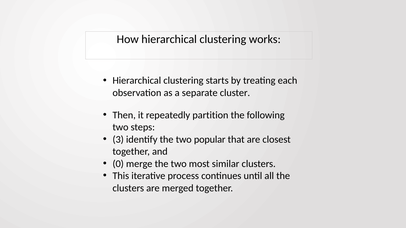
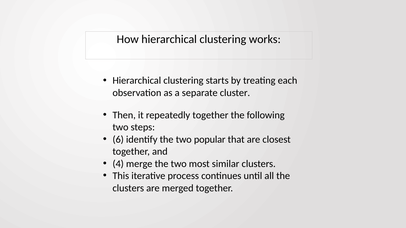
repeatedly partition: partition -> together
3: 3 -> 6
0: 0 -> 4
